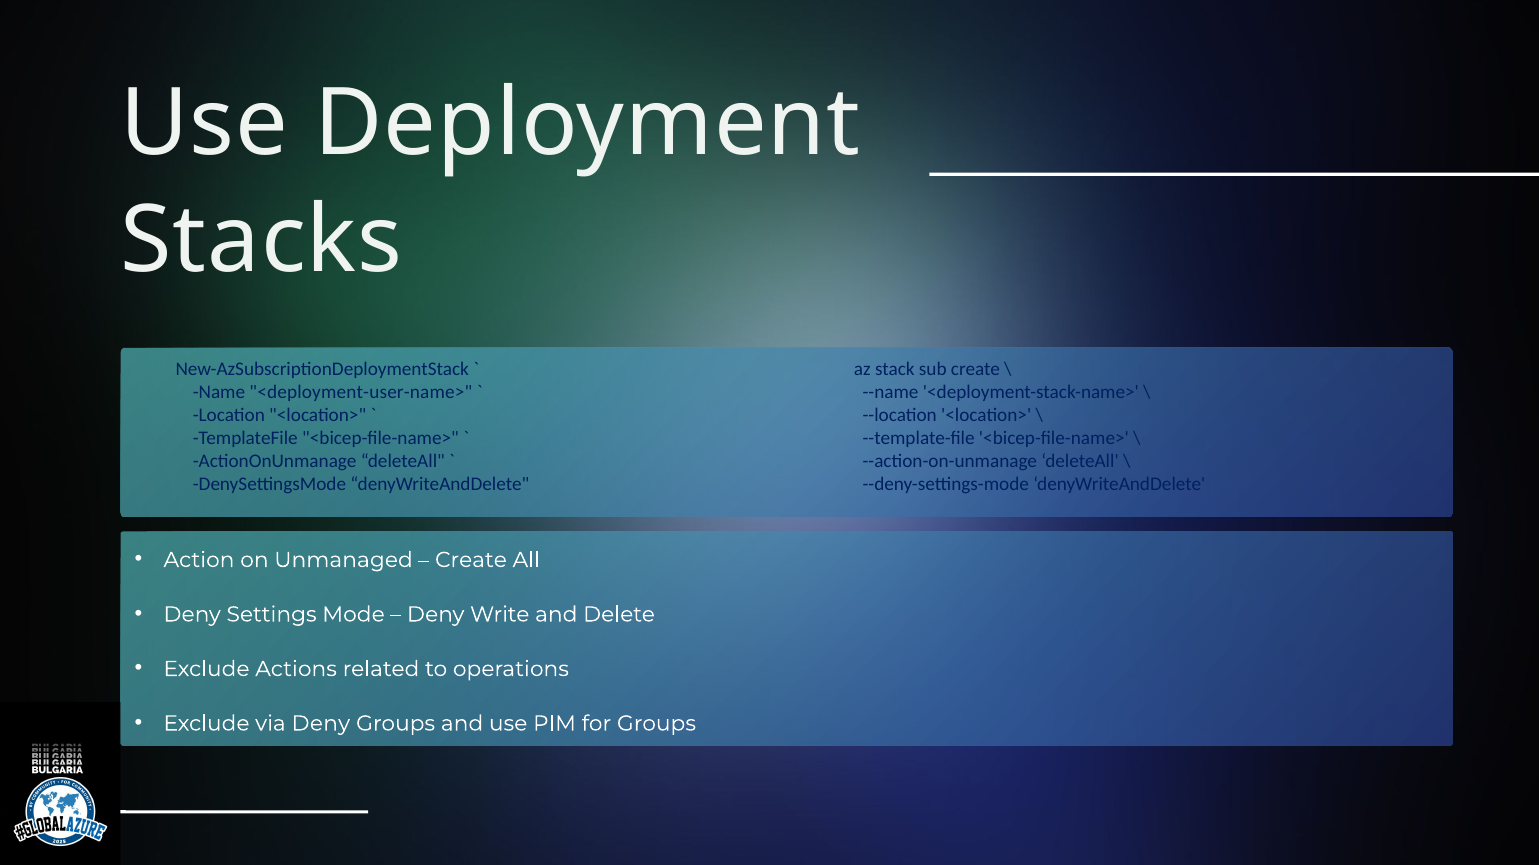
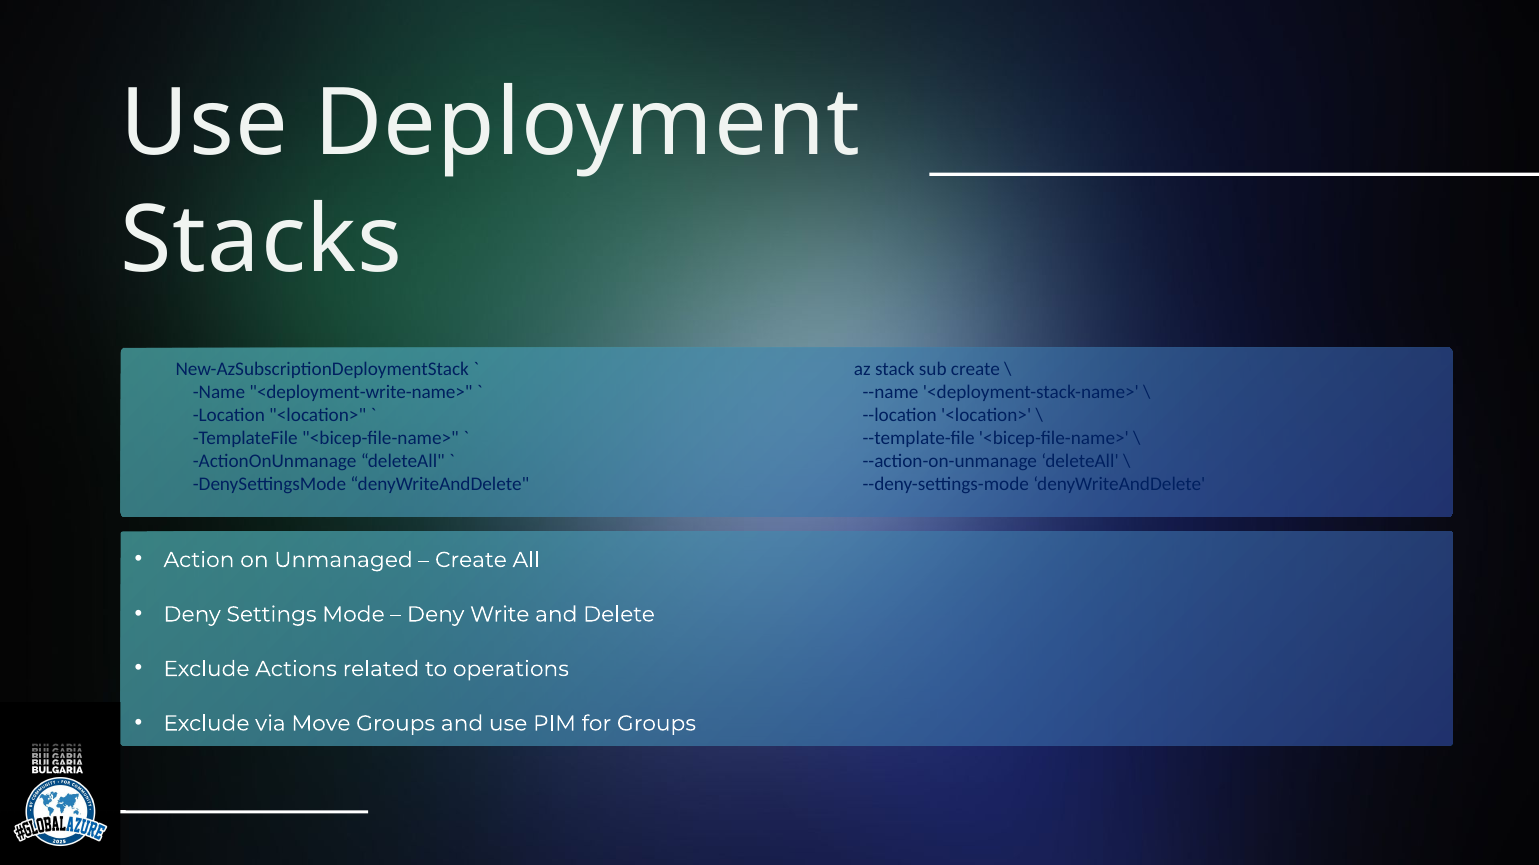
<deployment-user-name>: <deployment-user-name> -> <deployment-write-name>
via Deny: Deny -> Move
